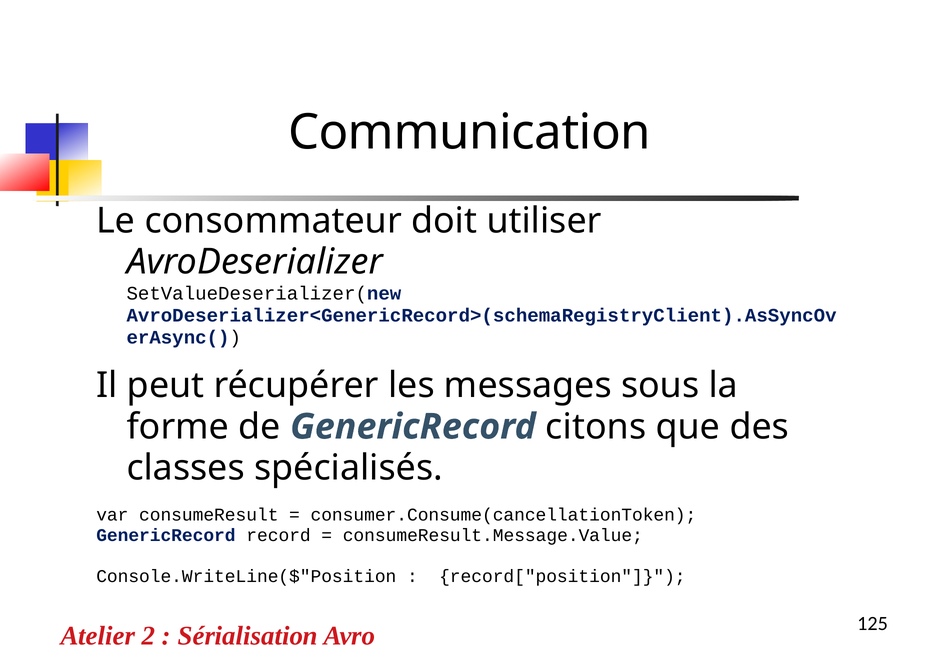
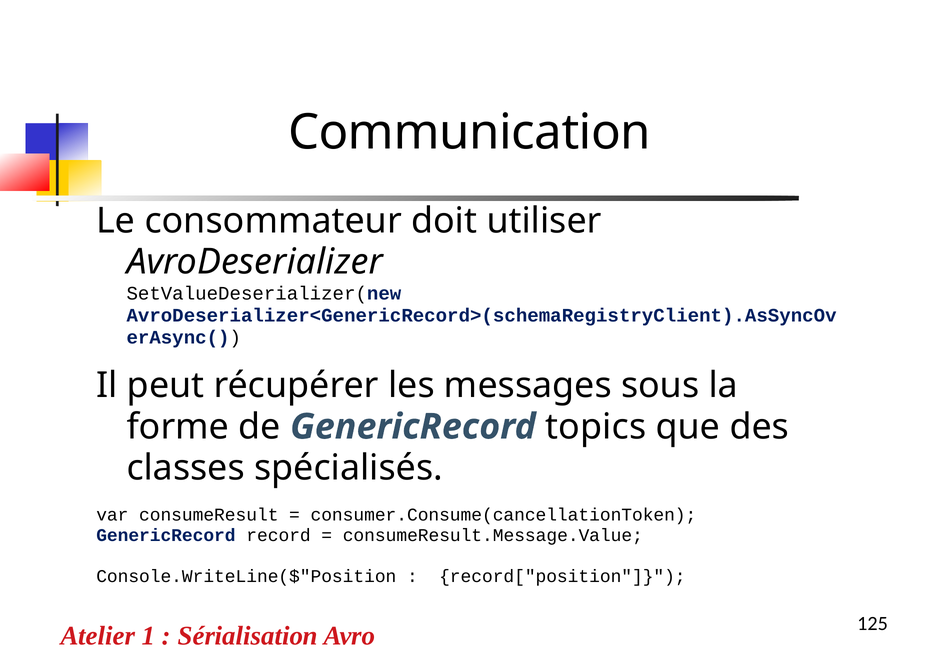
citons: citons -> topics
2: 2 -> 1
